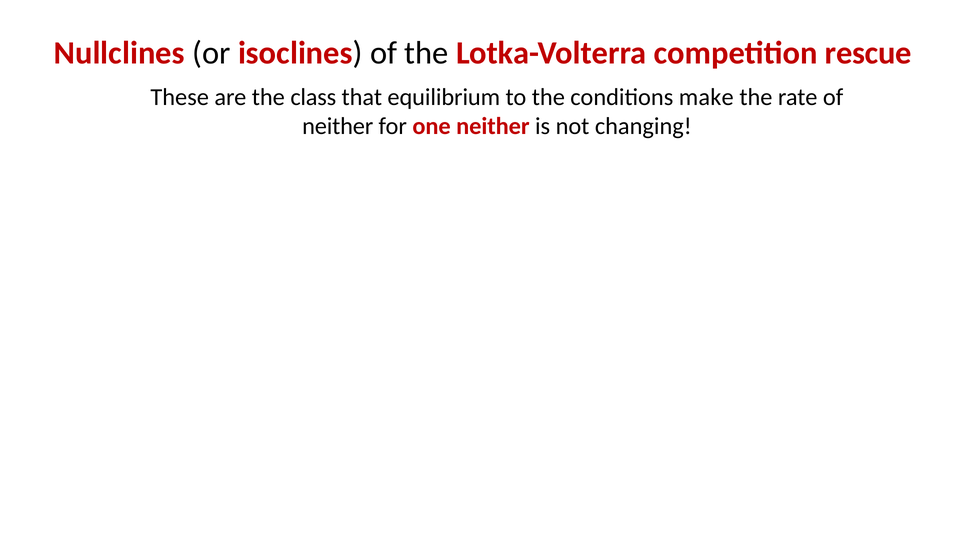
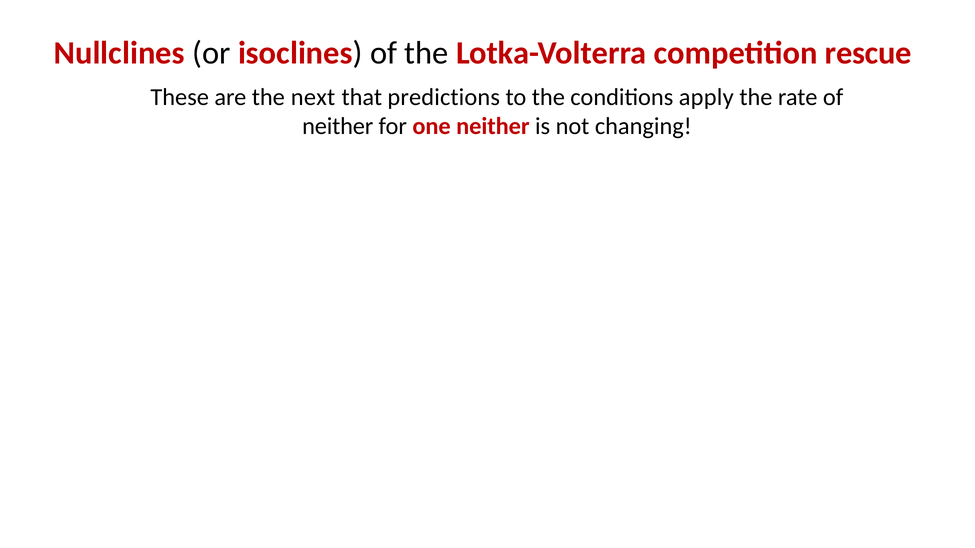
class: class -> next
equilibrium: equilibrium -> predictions
make: make -> apply
